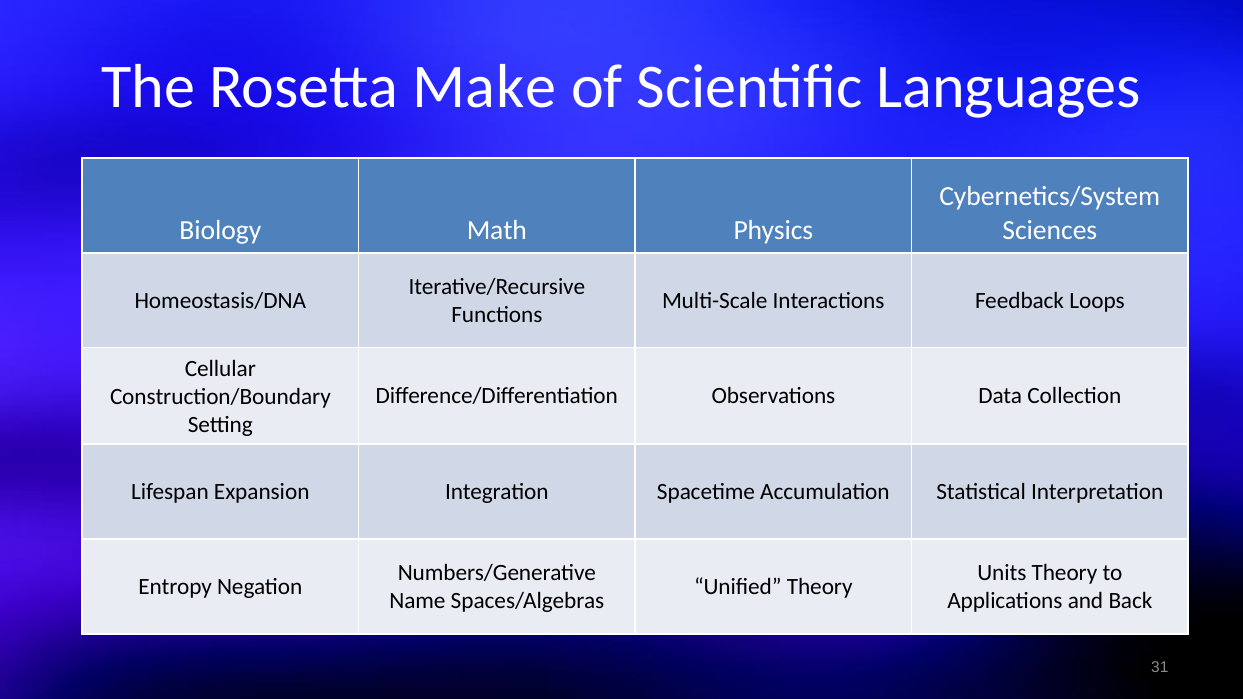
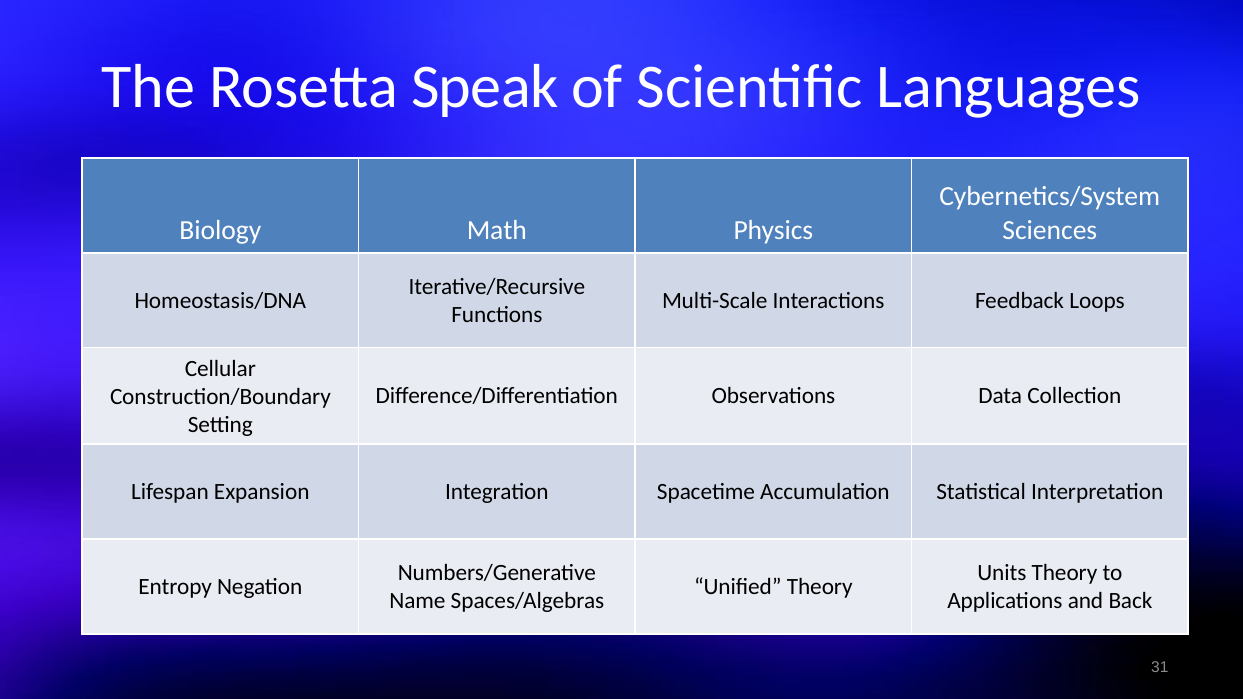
Make: Make -> Speak
